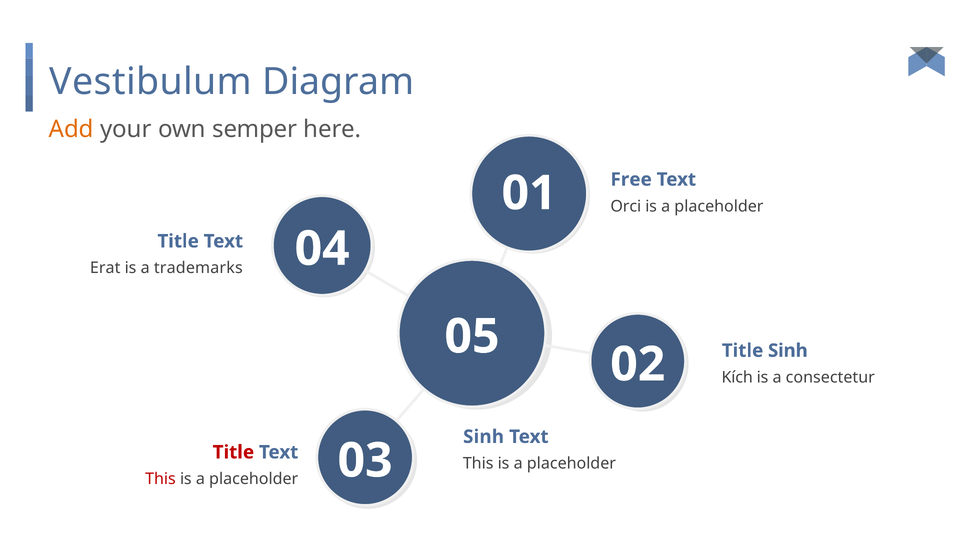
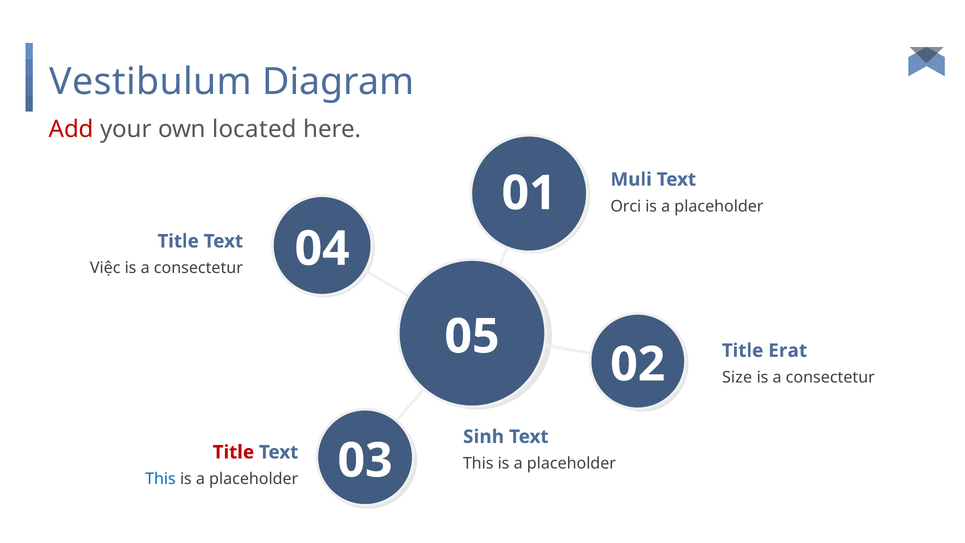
Add colour: orange -> red
semper: semper -> located
Free: Free -> Muli
Erat: Erat -> Việc
trademarks at (198, 268): trademarks -> consectetur
Title Sinh: Sinh -> Erat
Kích: Kích -> Size
This at (160, 479) colour: red -> blue
